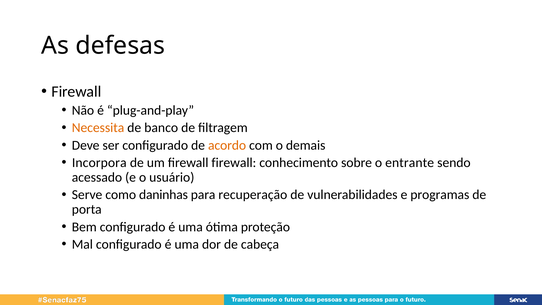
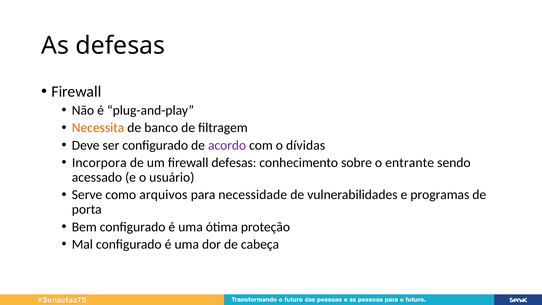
acordo colour: orange -> purple
demais: demais -> dívidas
firewall firewall: firewall -> defesas
daninhas: daninhas -> arquivos
recuperação: recuperação -> necessidade
